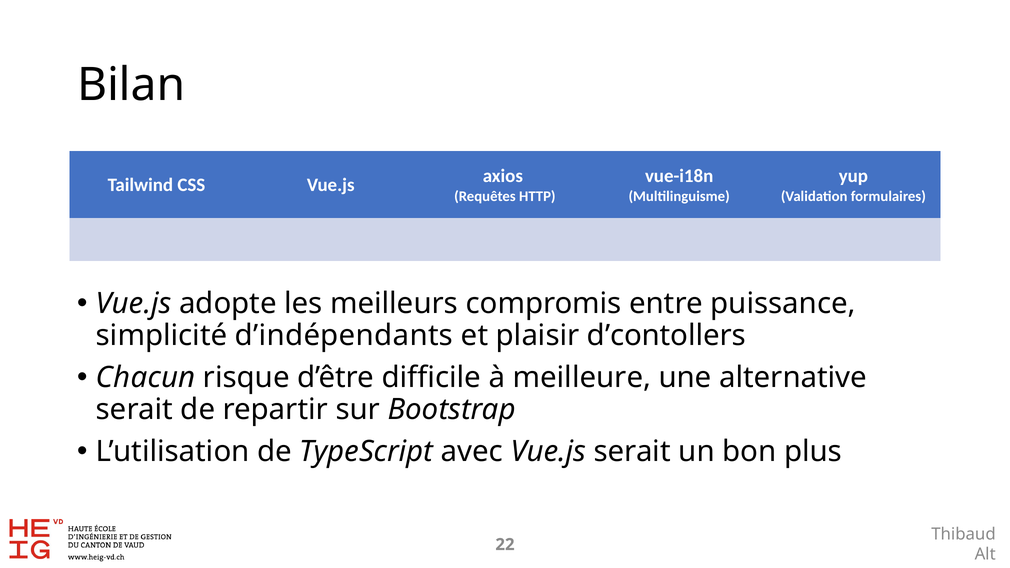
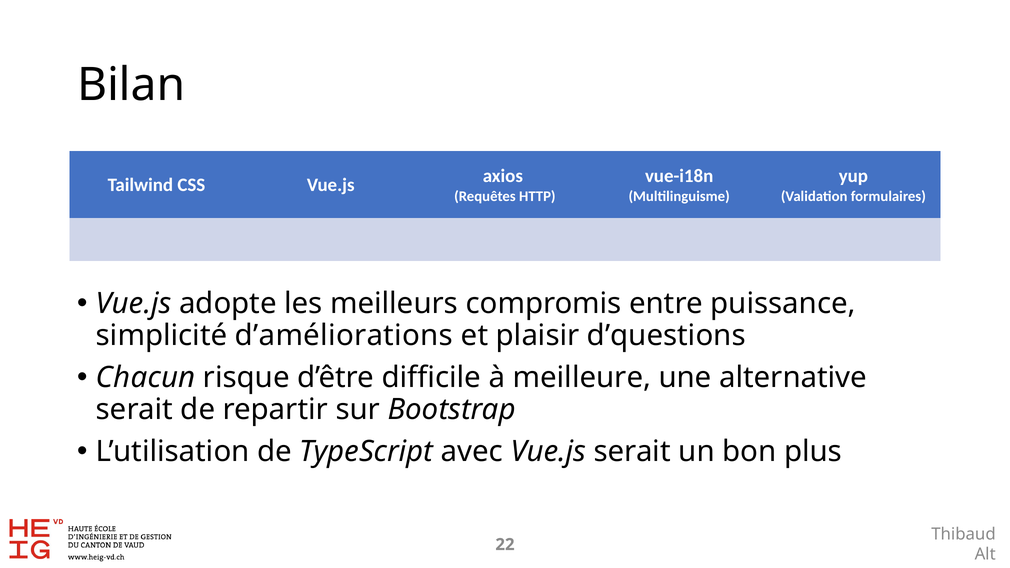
d’indépendants: d’indépendants -> d’améliorations
d’contollers: d’contollers -> d’questions
